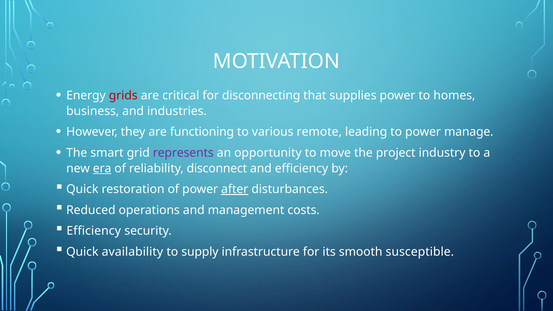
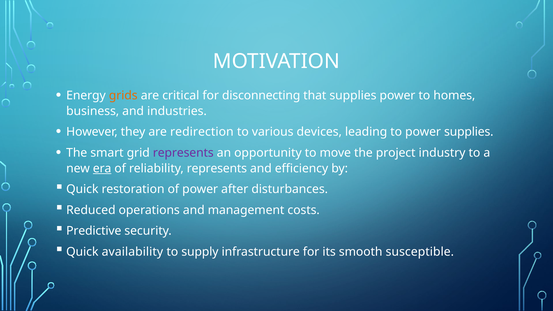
grids colour: red -> orange
functioning: functioning -> redirection
remote: remote -> devices
power manage: manage -> supplies
reliability disconnect: disconnect -> represents
after underline: present -> none
Efficiency at (94, 231): Efficiency -> Predictive
